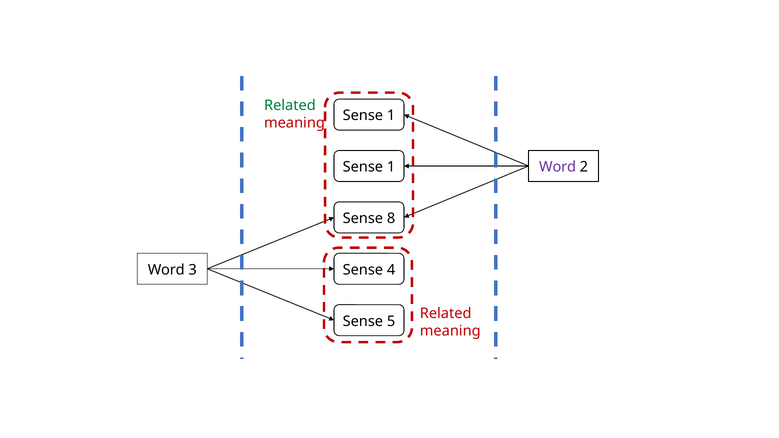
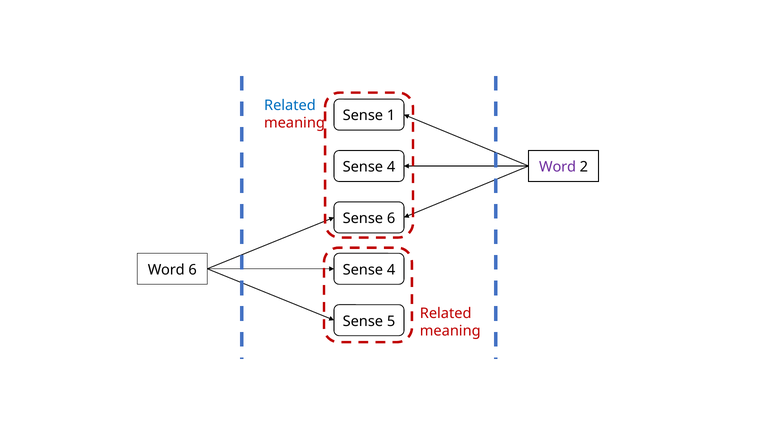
Related at (290, 105) colour: green -> blue
1 at (391, 167): 1 -> 4
Sense 8: 8 -> 6
Word 3: 3 -> 6
